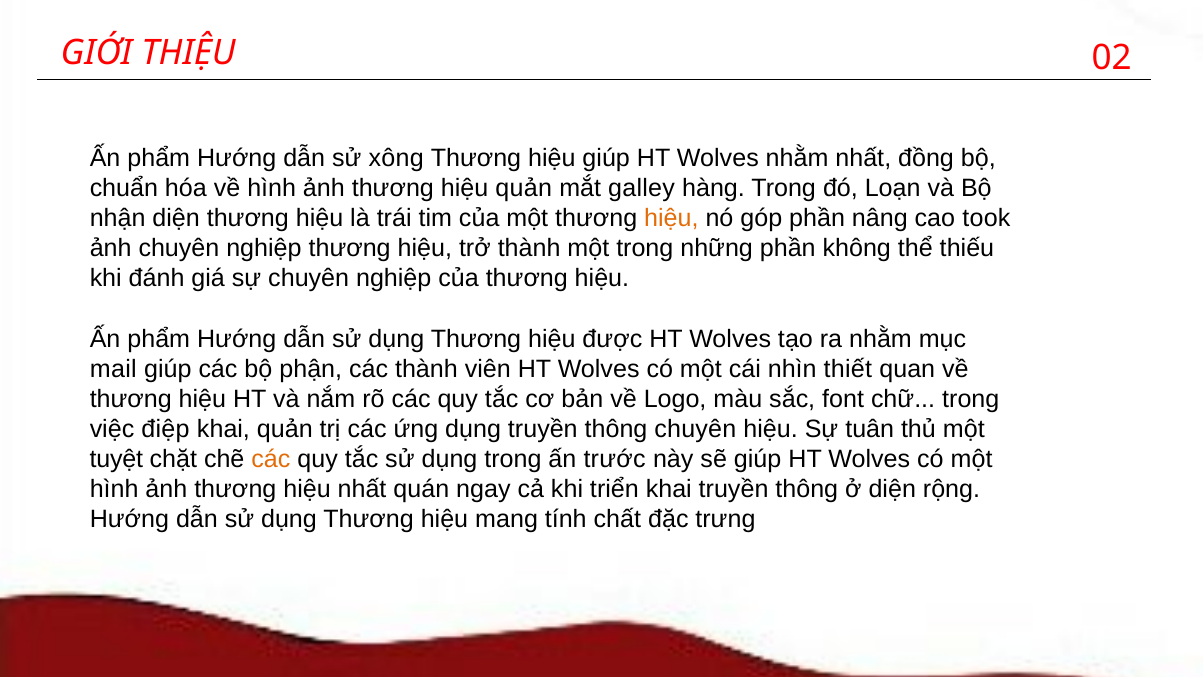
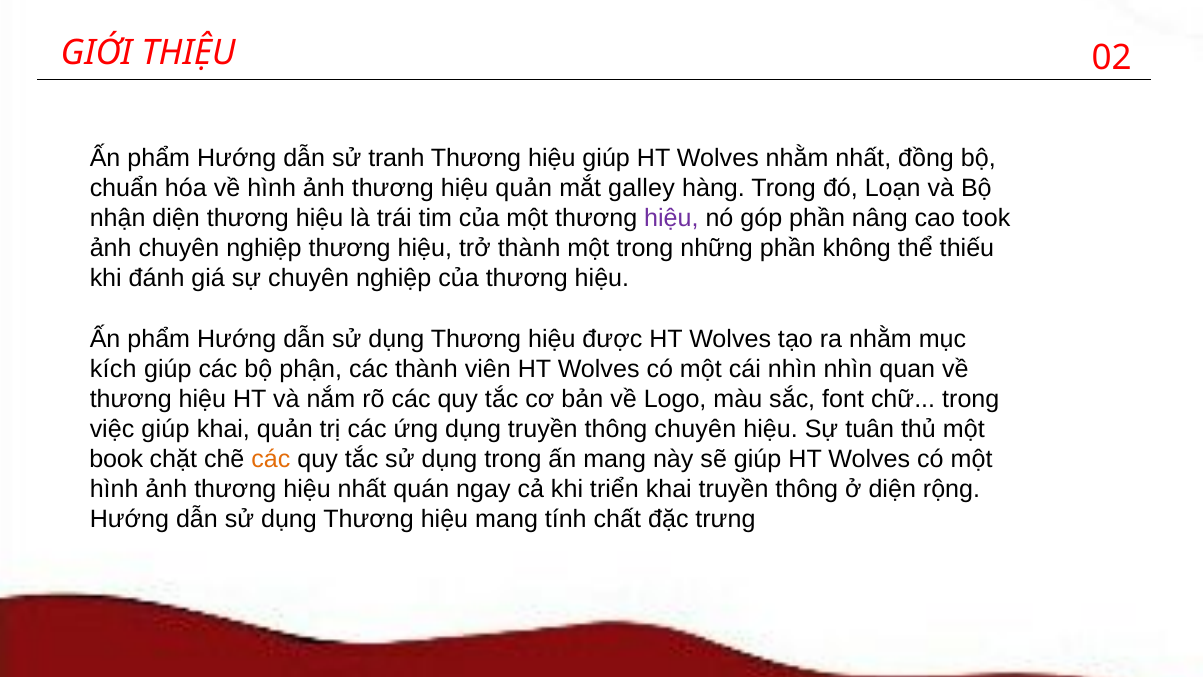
xông: xông -> tranh
hiệu at (671, 218) colour: orange -> purple
mail: mail -> kích
nhìn thiết: thiết -> nhìn
việc điệp: điệp -> giúp
tuyệt: tuyệt -> book
ấn trước: trước -> mang
